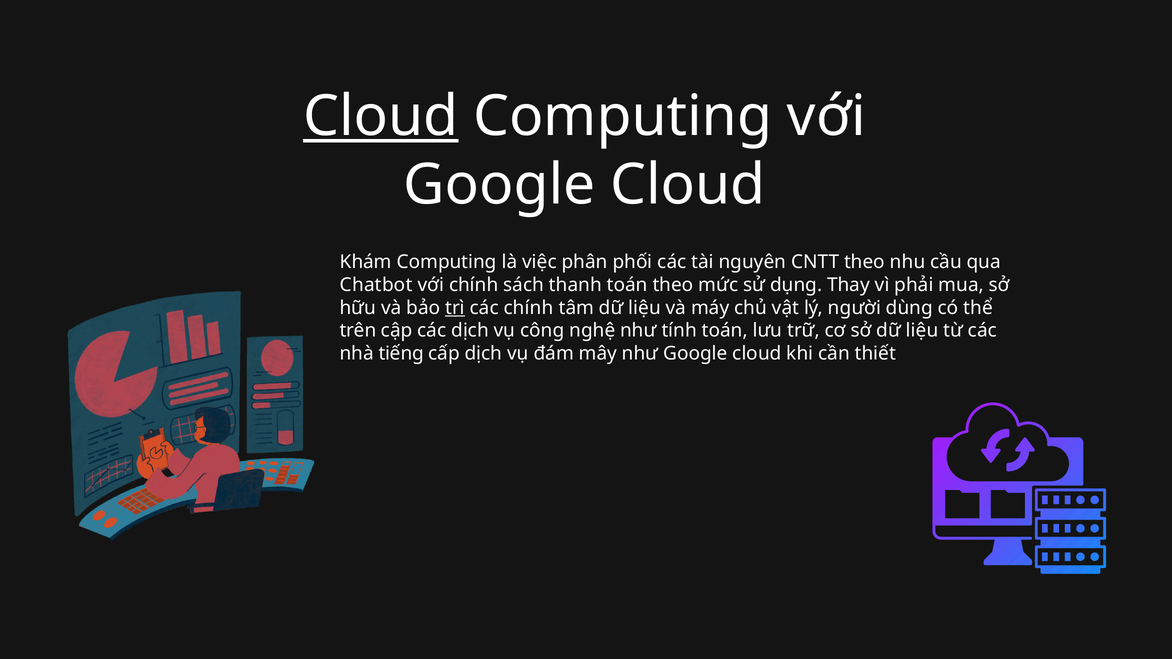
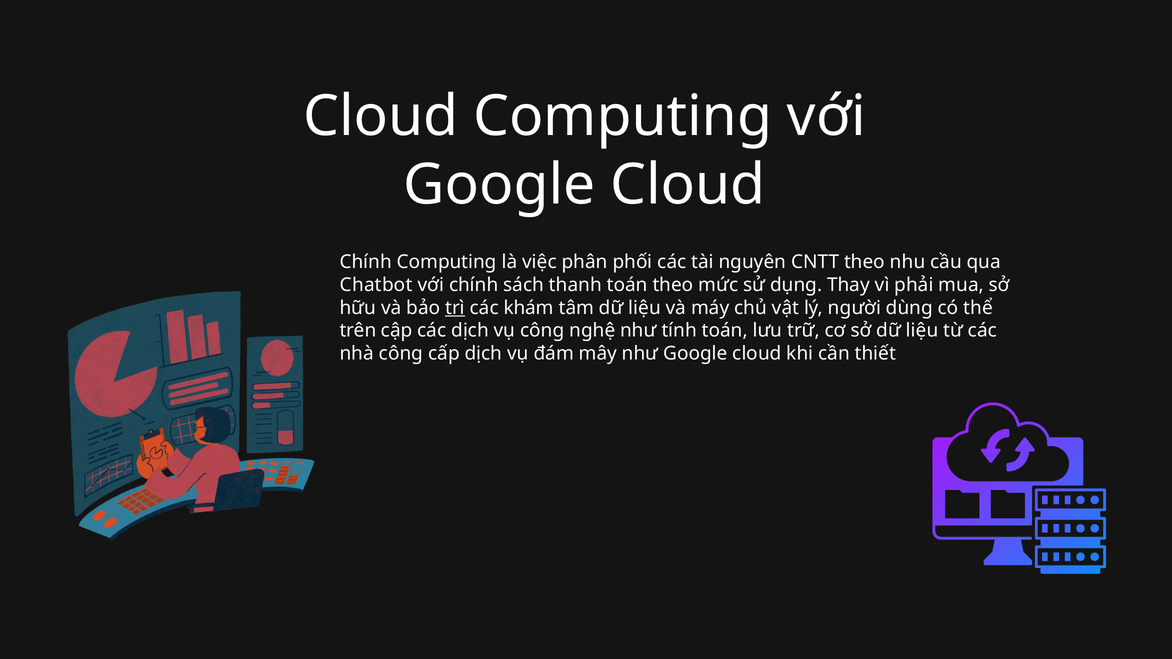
Cloud at (381, 116) underline: present -> none
Khám at (366, 262): Khám -> Chính
các chính: chính -> khám
nhà tiếng: tiếng -> công
